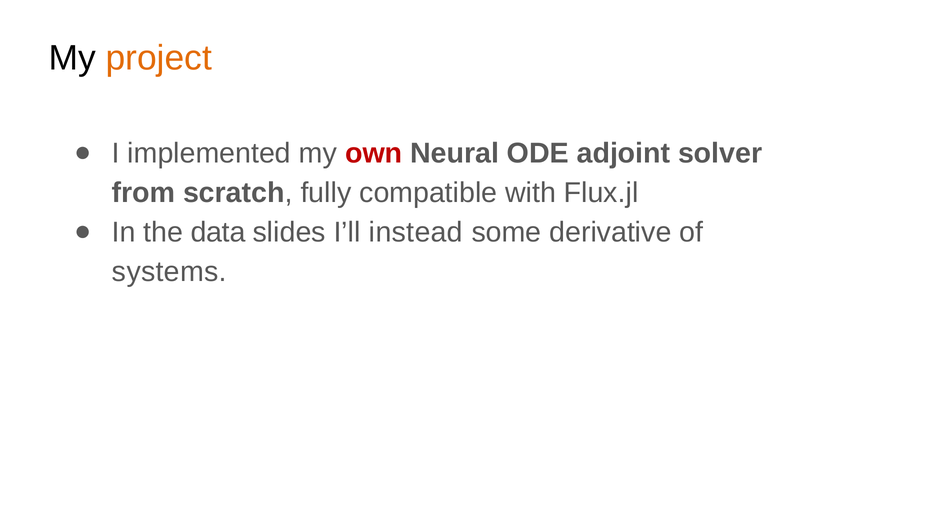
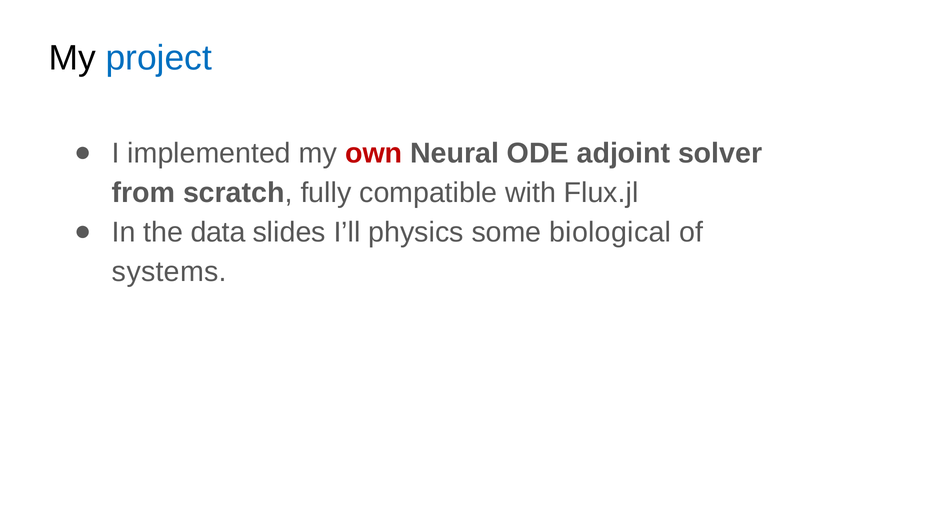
project colour: orange -> blue
instead: instead -> physics
derivative: derivative -> biological
